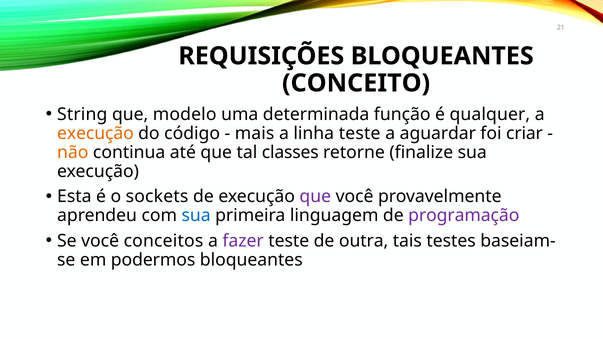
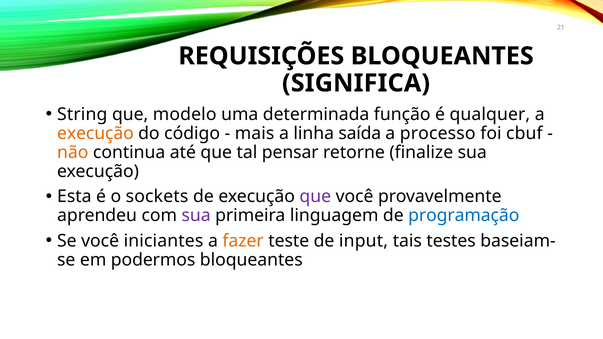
CONCEITO: CONCEITO -> SIGNIFICA
linha teste: teste -> saída
aguardar: aguardar -> processo
criar: criar -> cbuf
classes: classes -> pensar
sua at (196, 216) colour: blue -> purple
programação colour: purple -> blue
conceitos: conceitos -> iniciantes
fazer colour: purple -> orange
outra: outra -> input
